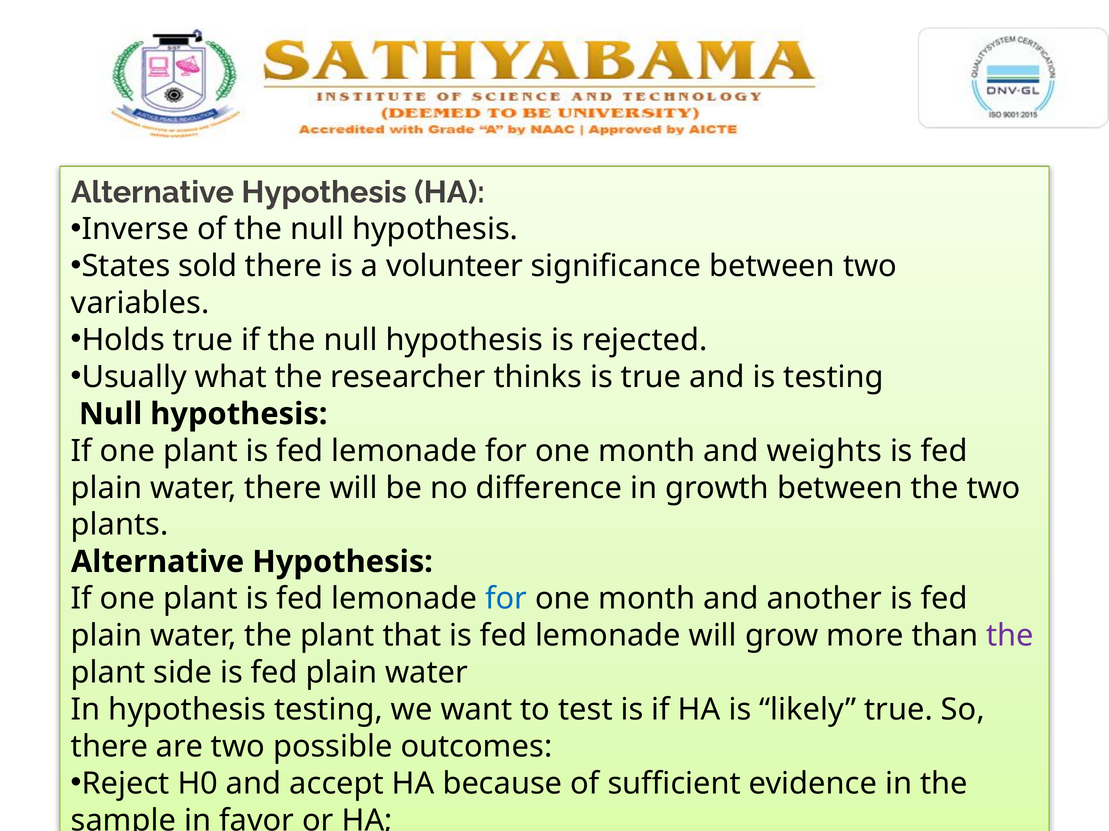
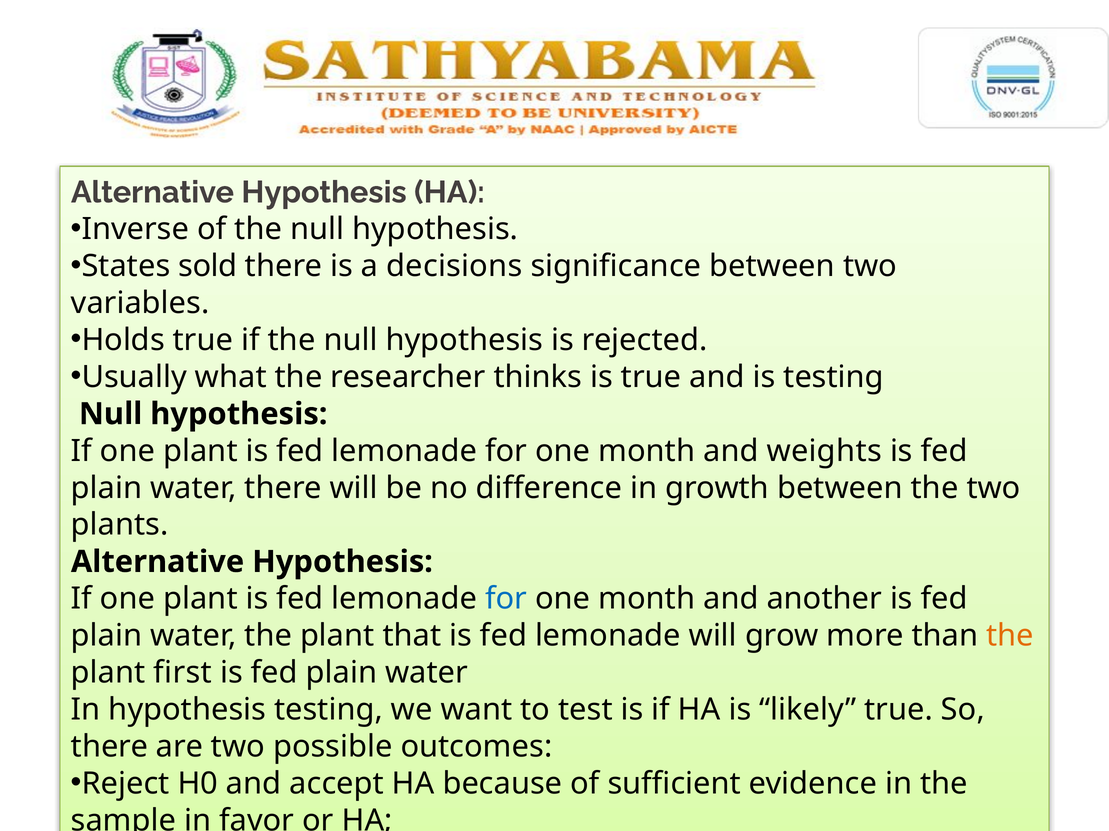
volunteer: volunteer -> decisions
the at (1010, 636) colour: purple -> orange
side: side -> first
